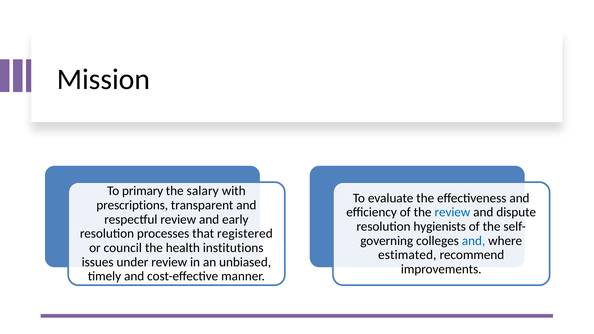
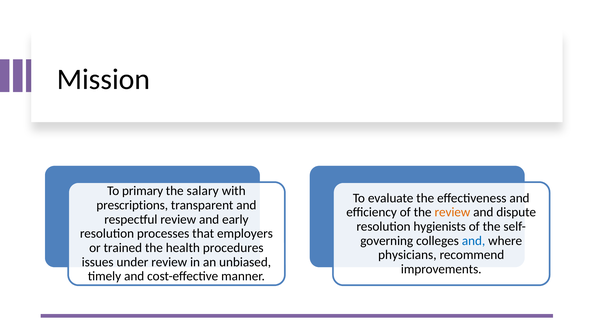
review at (452, 212) colour: blue -> orange
registered: registered -> employers
council: council -> trained
institutions: institutions -> procedures
estimated: estimated -> physicians
